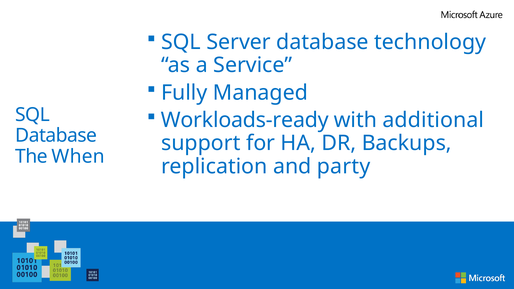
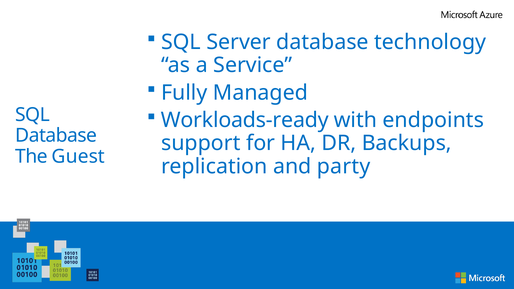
additional: additional -> endpoints
When: When -> Guest
